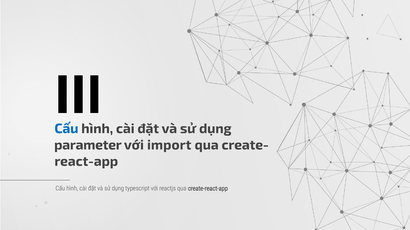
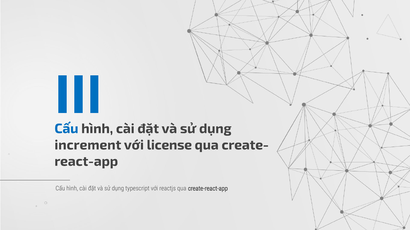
III colour: black -> blue
parameter: parameter -> increment
import: import -> license
